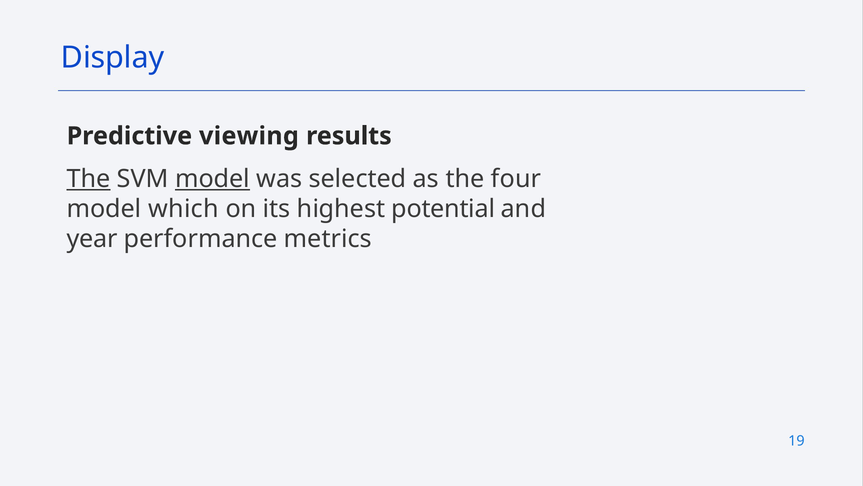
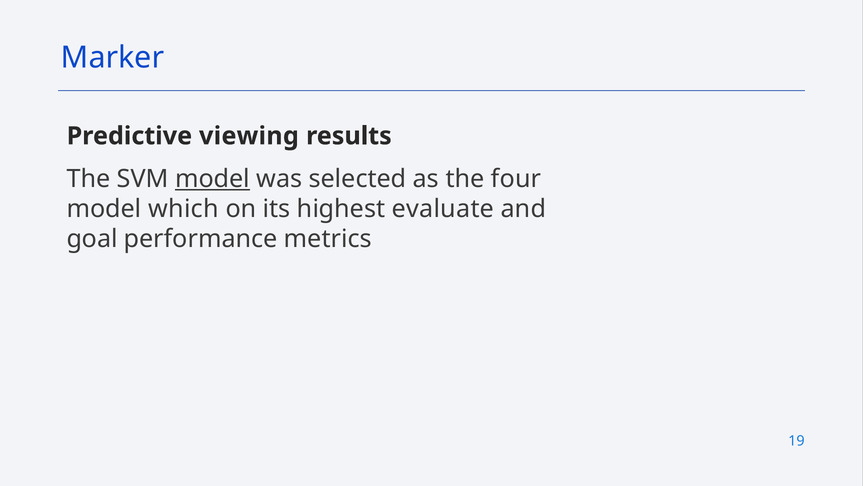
Display: Display -> Marker
The at (88, 179) underline: present -> none
potential: potential -> evaluate
year: year -> goal
